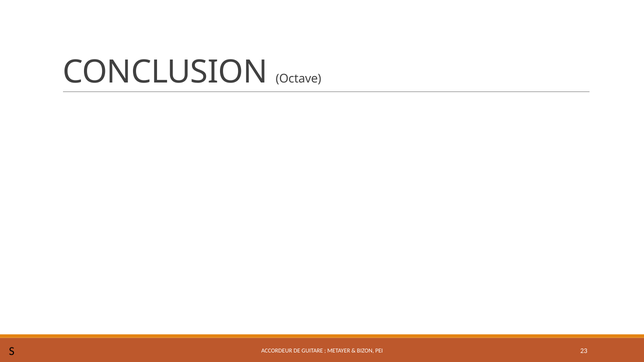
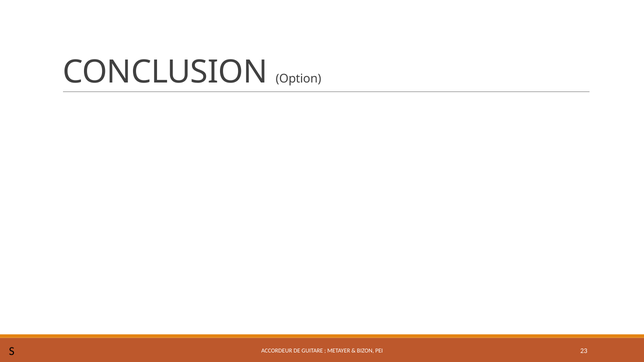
Octave: Octave -> Option
